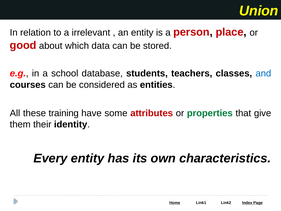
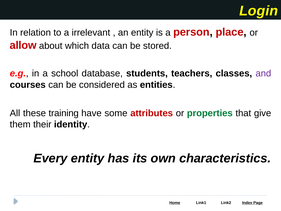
Union: Union -> Login
good: good -> allow
and colour: blue -> purple
